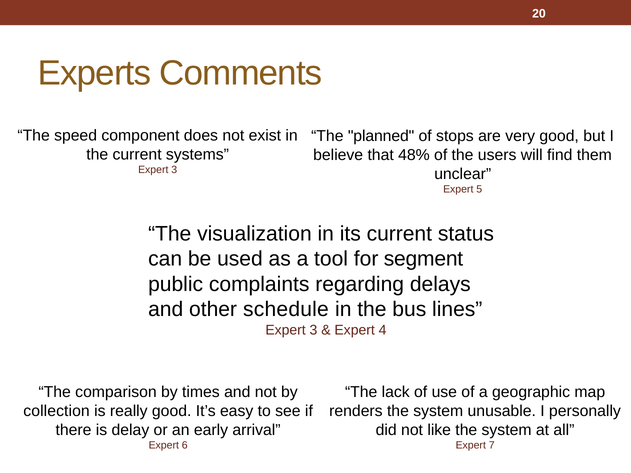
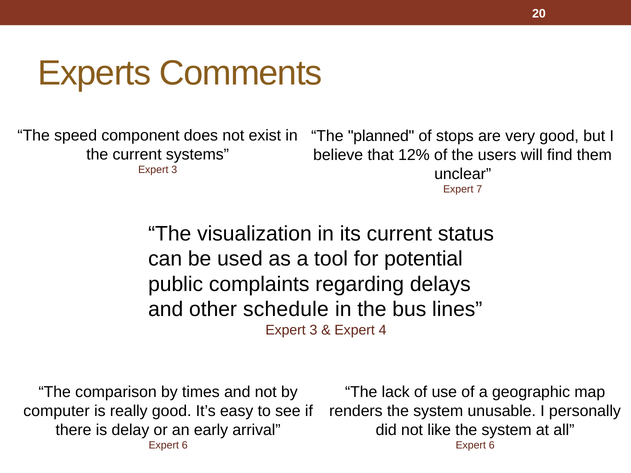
48%: 48% -> 12%
5: 5 -> 7
segment: segment -> potential
collection: collection -> computer
7 at (492, 446): 7 -> 6
